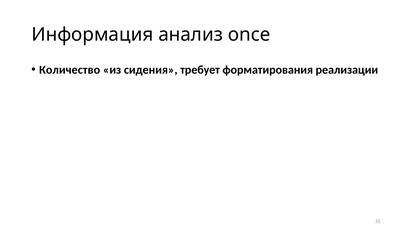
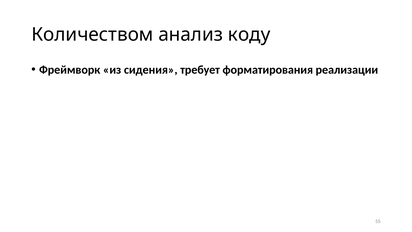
Информация: Информация -> Количеством
once: once -> коду
Количество: Количество -> Фреймворк
